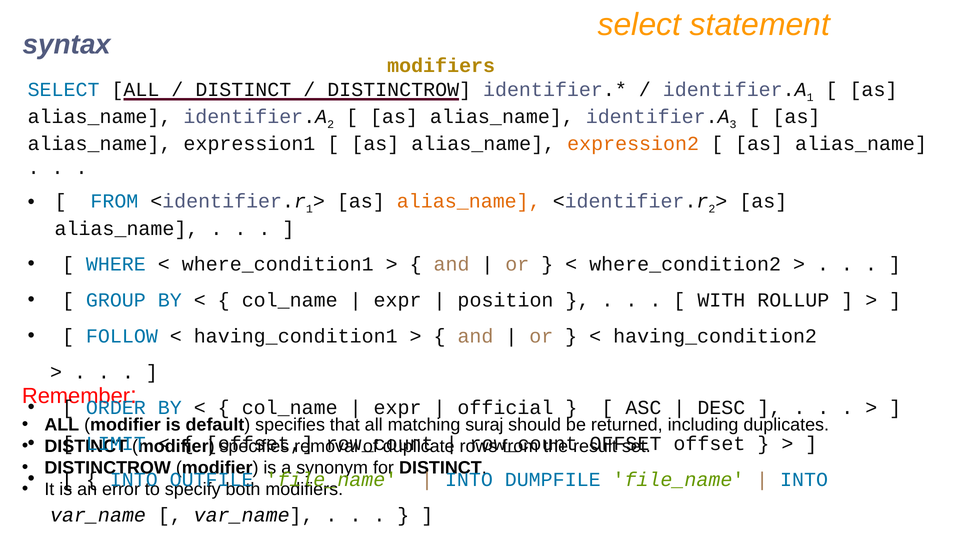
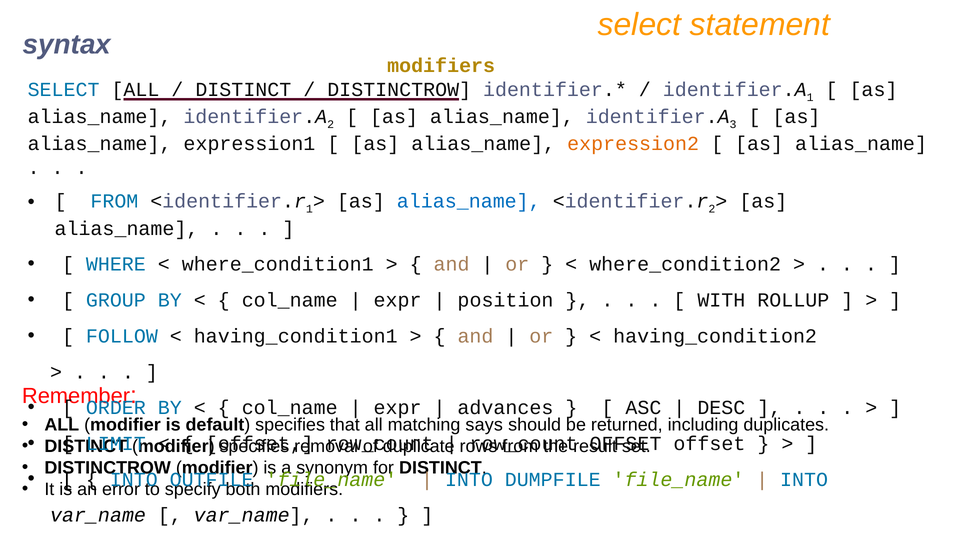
alias_name at (469, 201) colour: orange -> blue
official: official -> advances
suraj: suraj -> says
